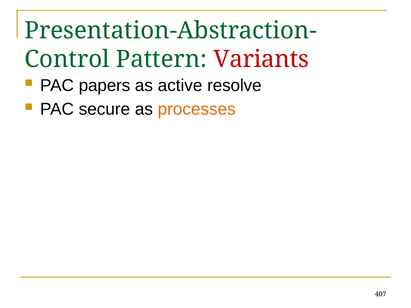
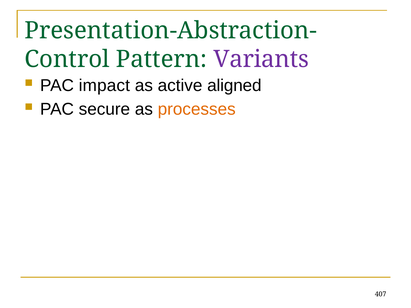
Variants colour: red -> purple
papers: papers -> impact
resolve: resolve -> aligned
